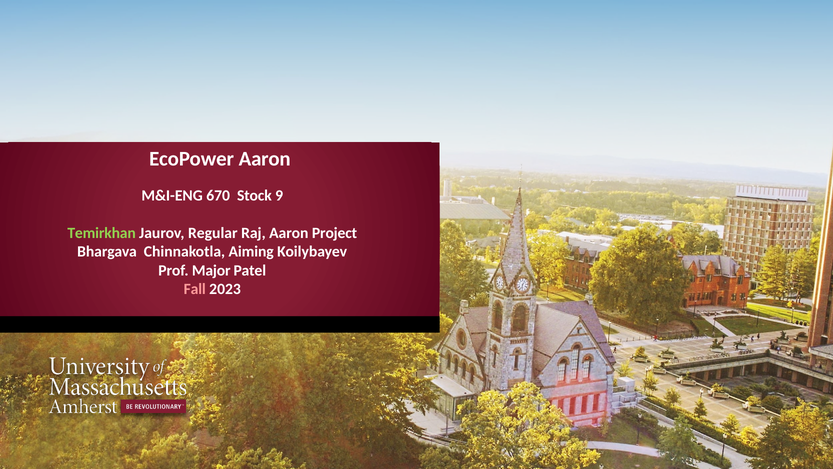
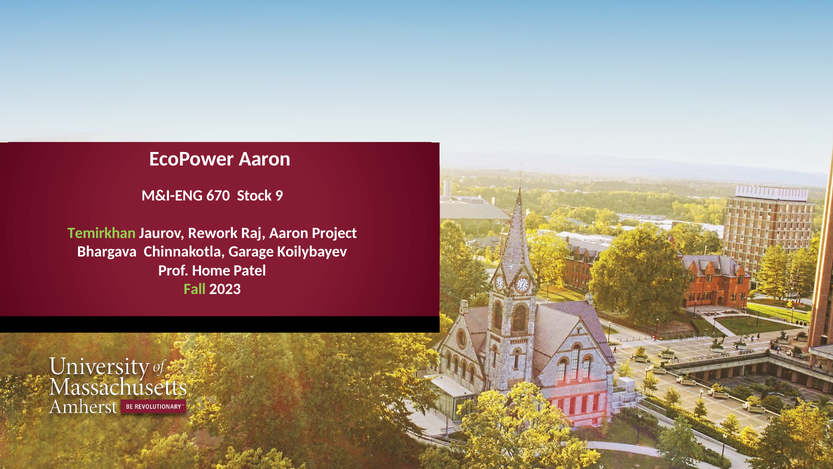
Regular: Regular -> Rework
Aiming: Aiming -> Garage
Major: Major -> Home
Fall colour: pink -> light green
